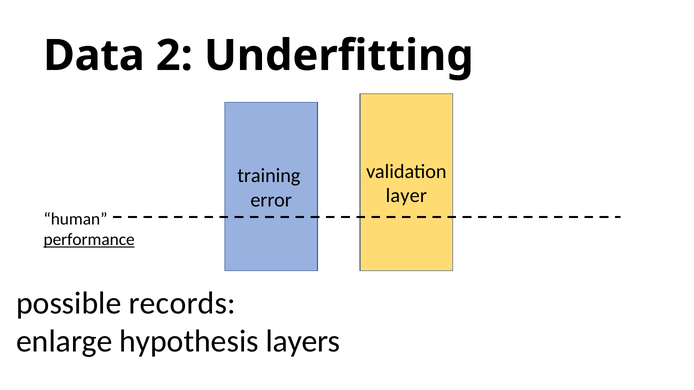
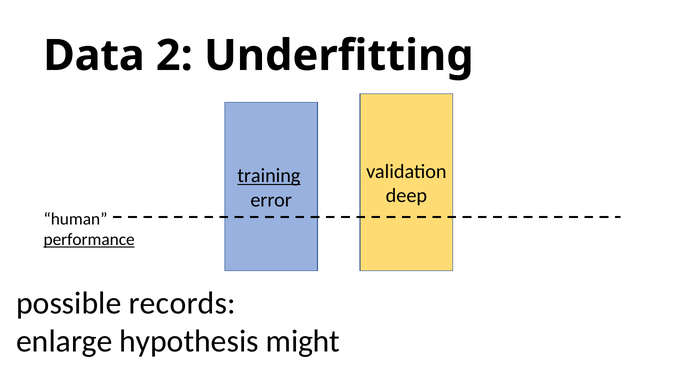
training underline: none -> present
layer: layer -> deep
layers: layers -> might
